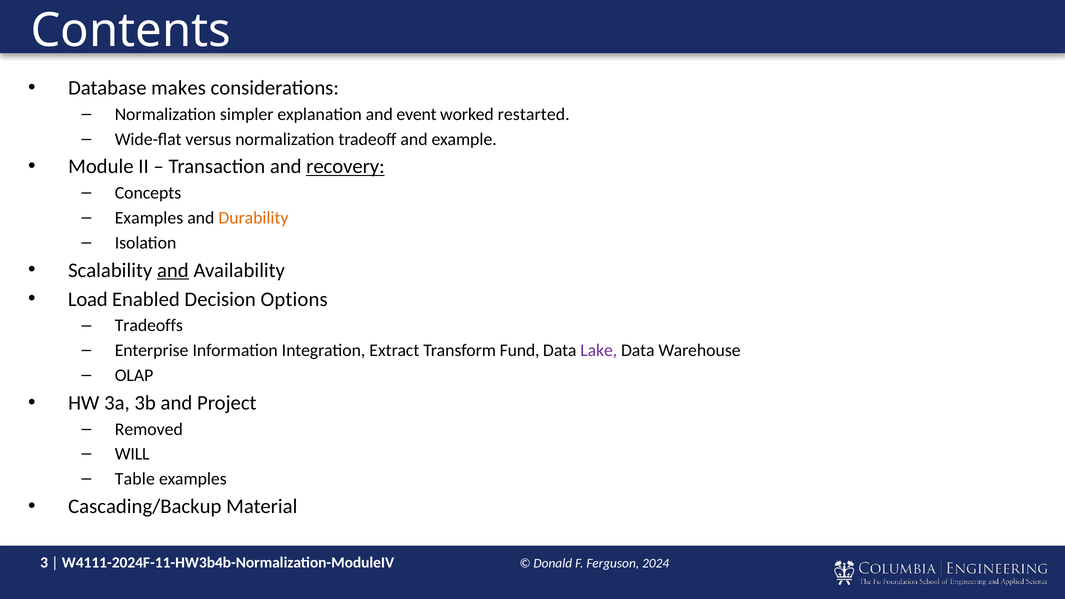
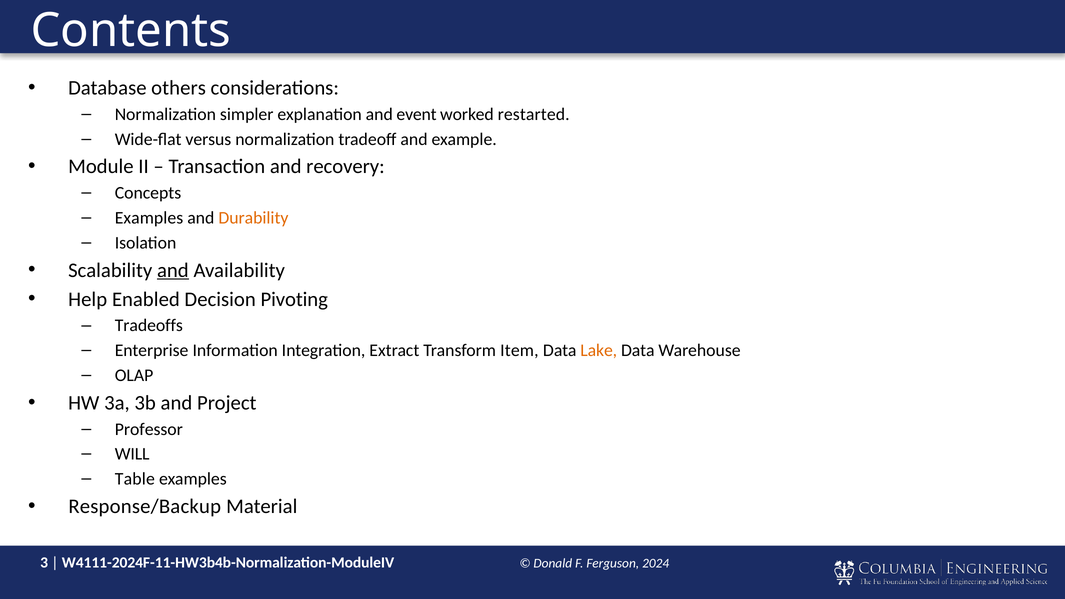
makes: makes -> others
recovery underline: present -> none
Load: Load -> Help
Options: Options -> Pivoting
Fund: Fund -> Item
Lake colour: purple -> orange
Removed: Removed -> Professor
Cascading/Backup: Cascading/Backup -> Response/Backup
